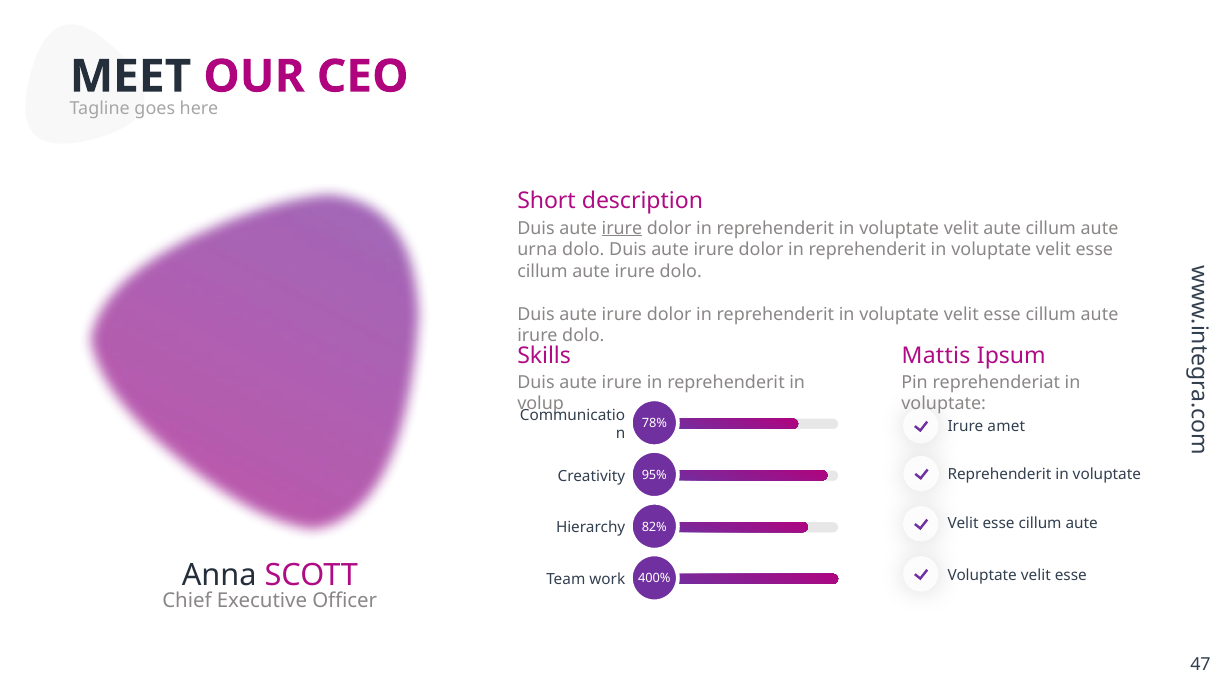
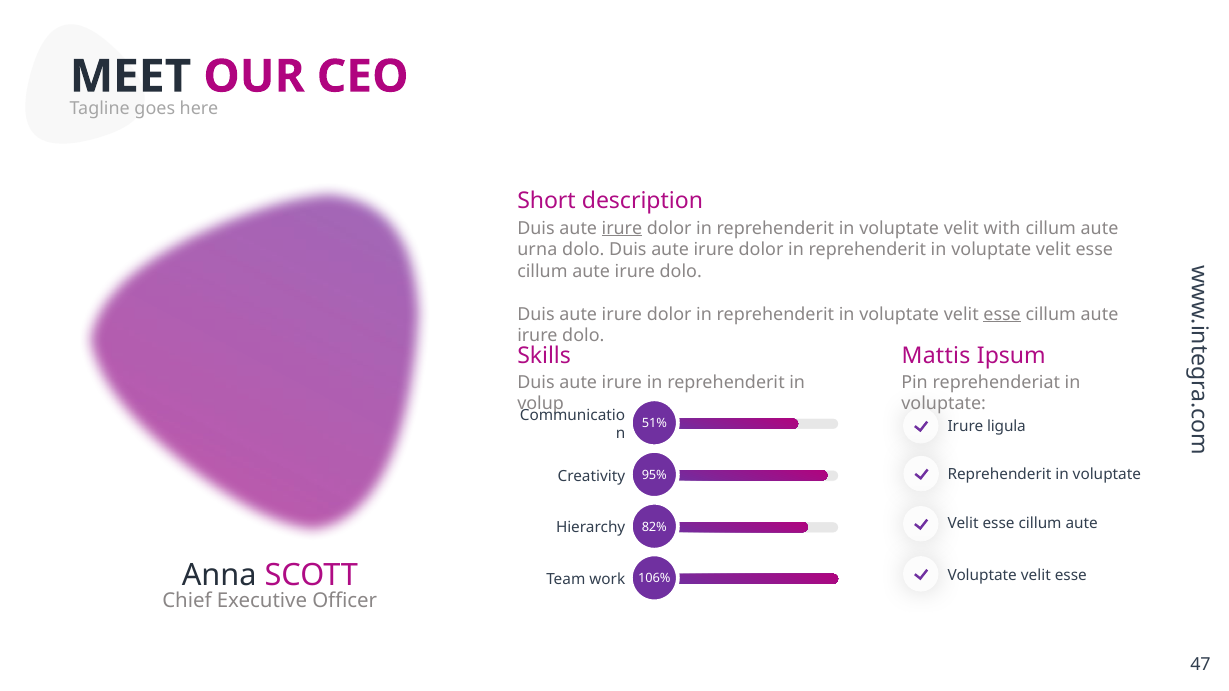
velit aute: aute -> with
esse at (1002, 314) underline: none -> present
78%: 78% -> 51%
amet: amet -> ligula
400%: 400% -> 106%
